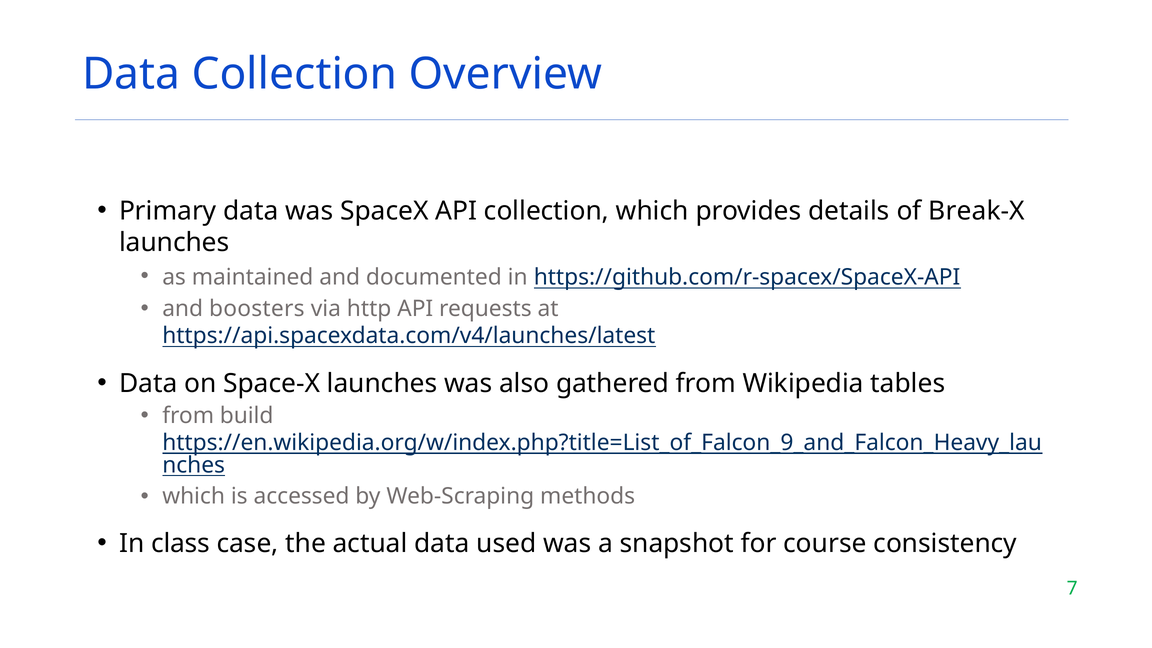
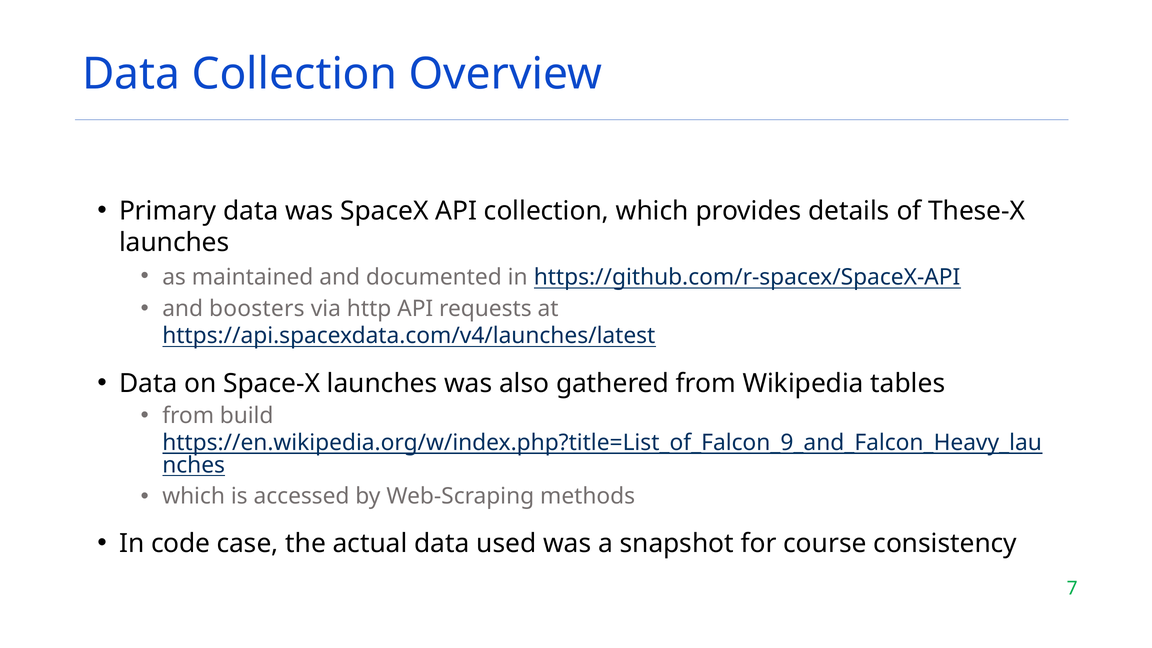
Break-X: Break-X -> These-X
class: class -> code
